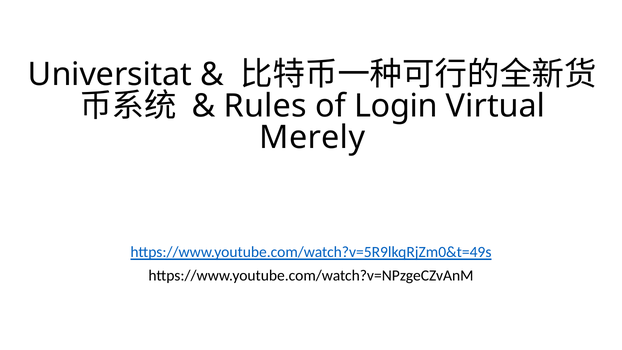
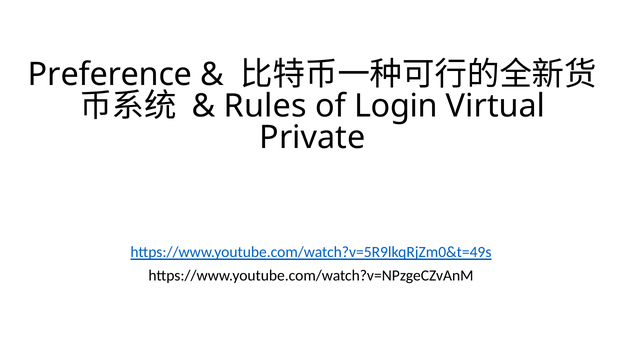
Universitat: Universitat -> Preference
Merely: Merely -> Private
